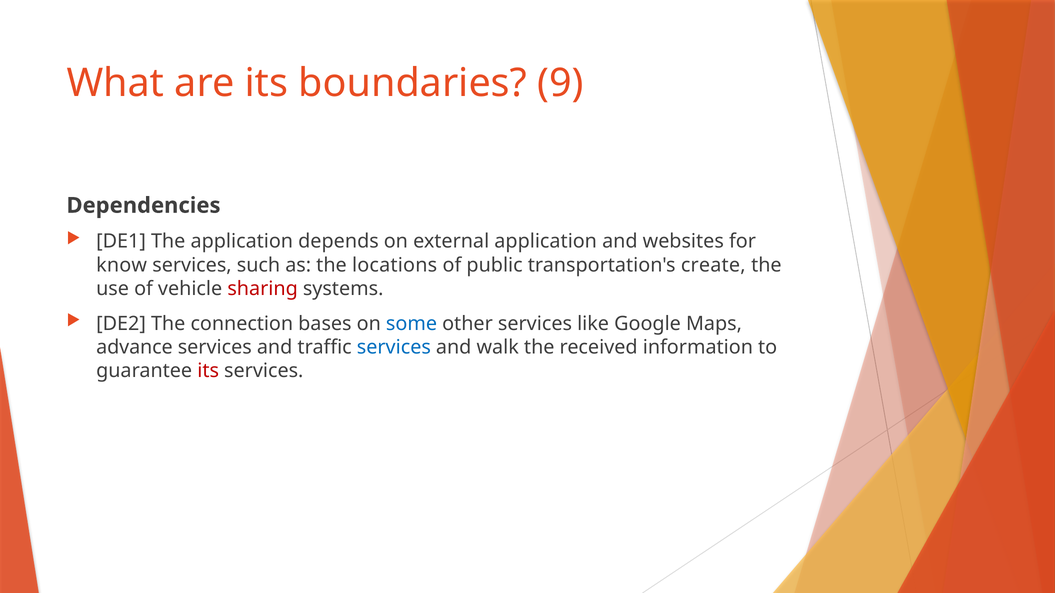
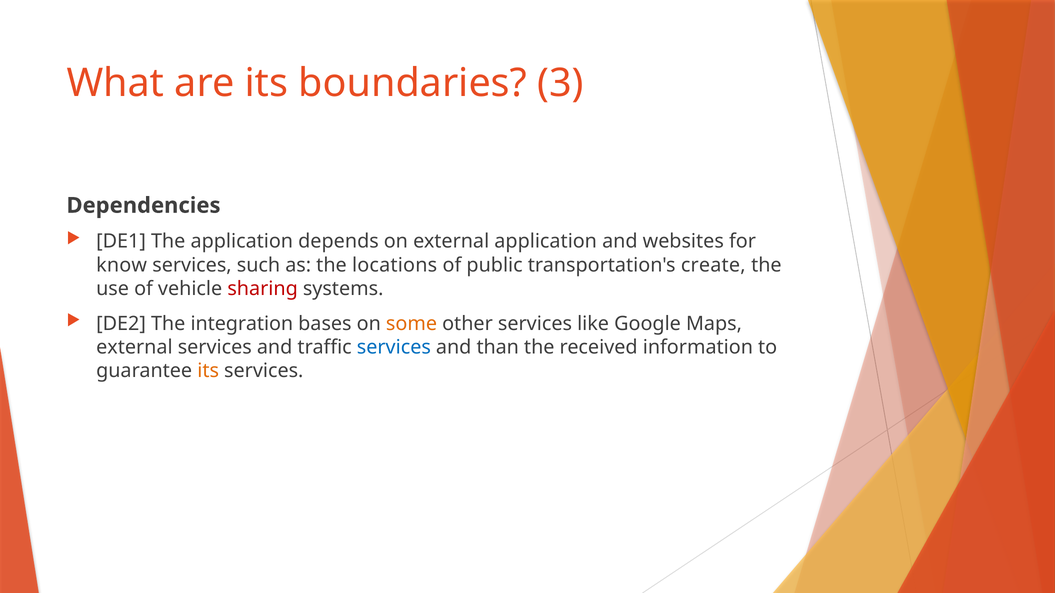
9: 9 -> 3
connection: connection -> integration
some colour: blue -> orange
advance at (134, 348): advance -> external
walk: walk -> than
its at (208, 371) colour: red -> orange
